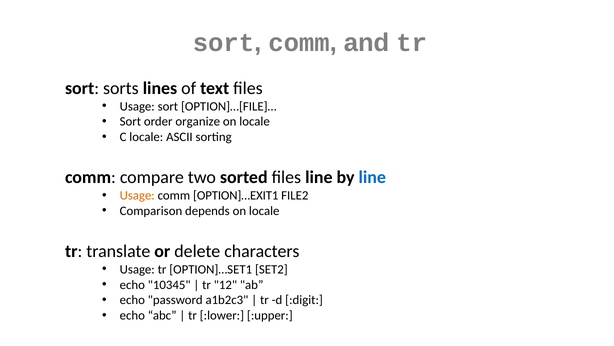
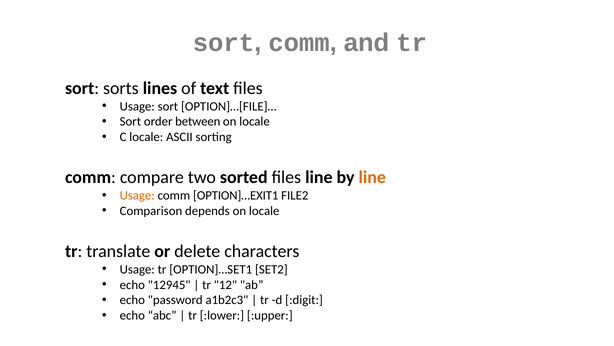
organize: organize -> between
line at (372, 177) colour: blue -> orange
10345: 10345 -> 12945
